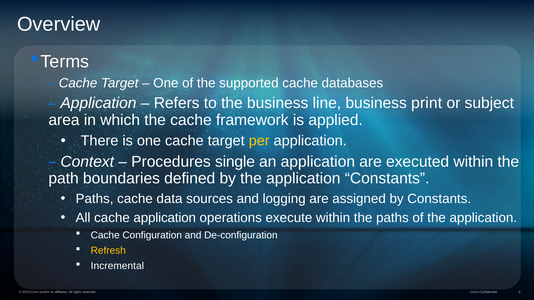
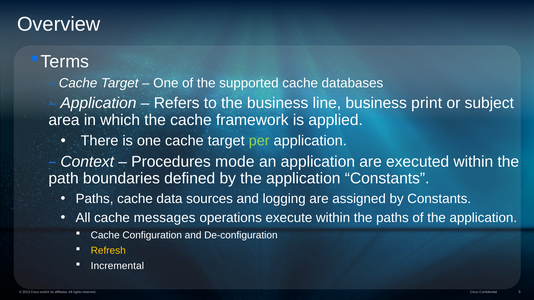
per colour: yellow -> light green
single: single -> mode
cache application: application -> messages
